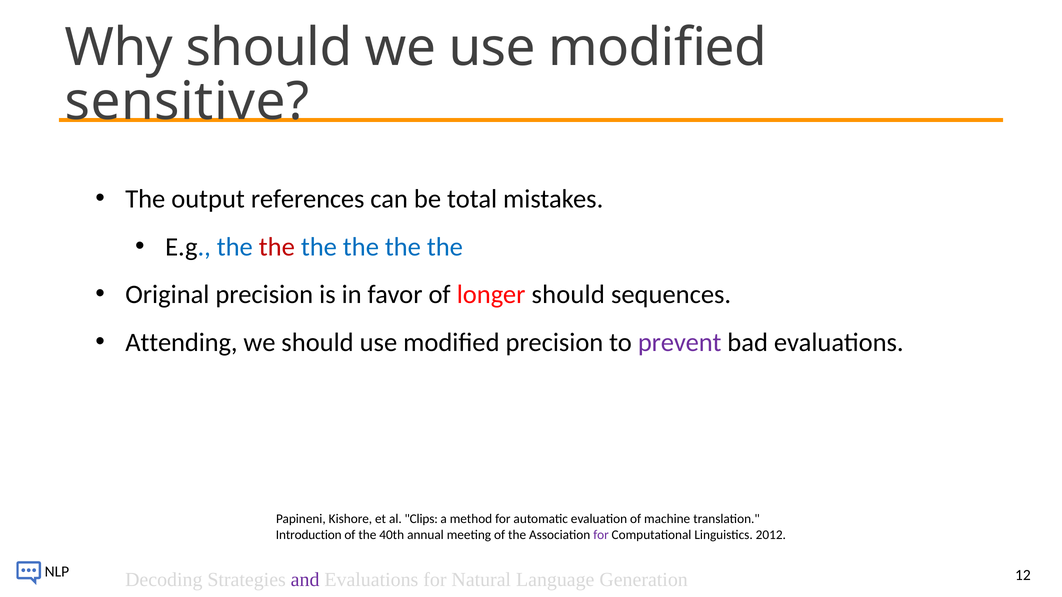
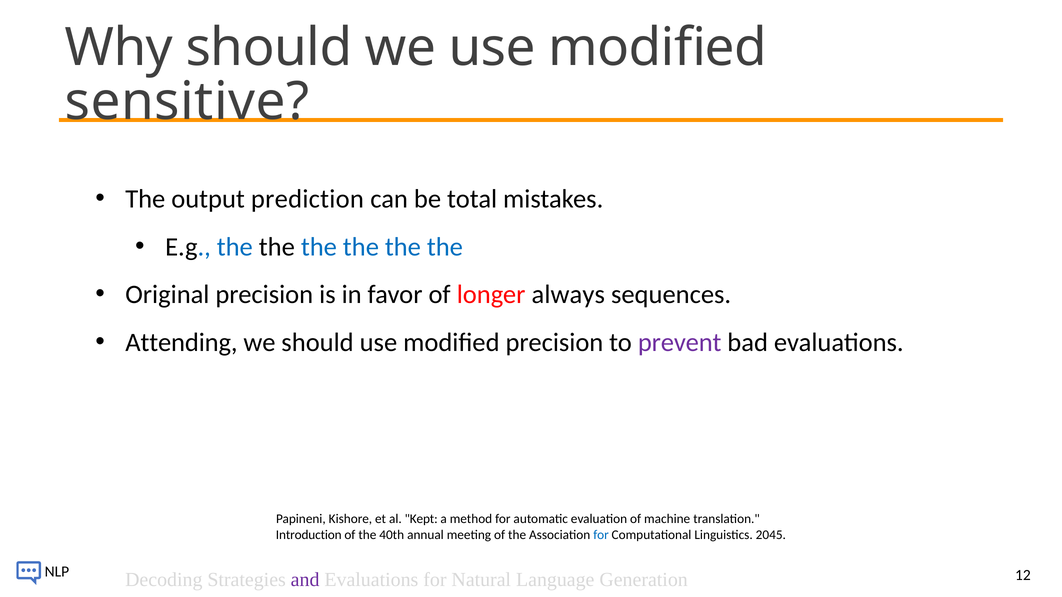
references: references -> prediction
the at (277, 247) colour: red -> black
longer should: should -> always
Clips: Clips -> Kept
for at (601, 535) colour: purple -> blue
2012: 2012 -> 2045
